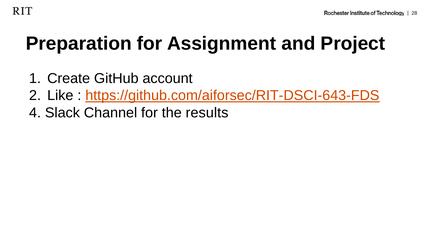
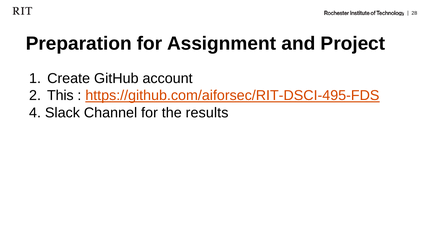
Like: Like -> This
https://github.com/aiforsec/RIT-DSCI-643-FDS: https://github.com/aiforsec/RIT-DSCI-643-FDS -> https://github.com/aiforsec/RIT-DSCI-495-FDS
